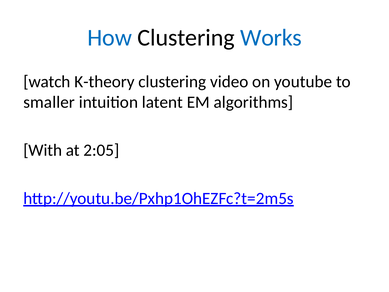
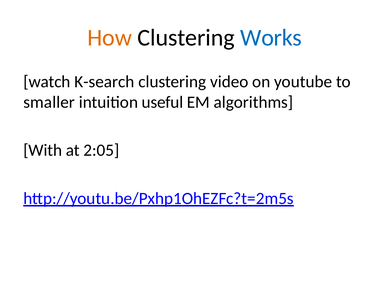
How colour: blue -> orange
K-theory: K-theory -> K-search
latent: latent -> useful
